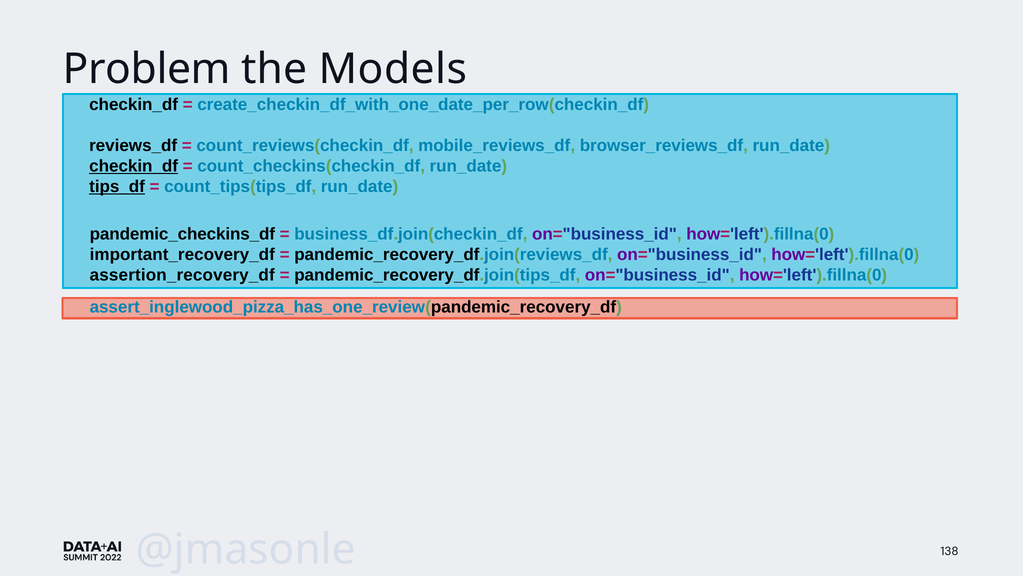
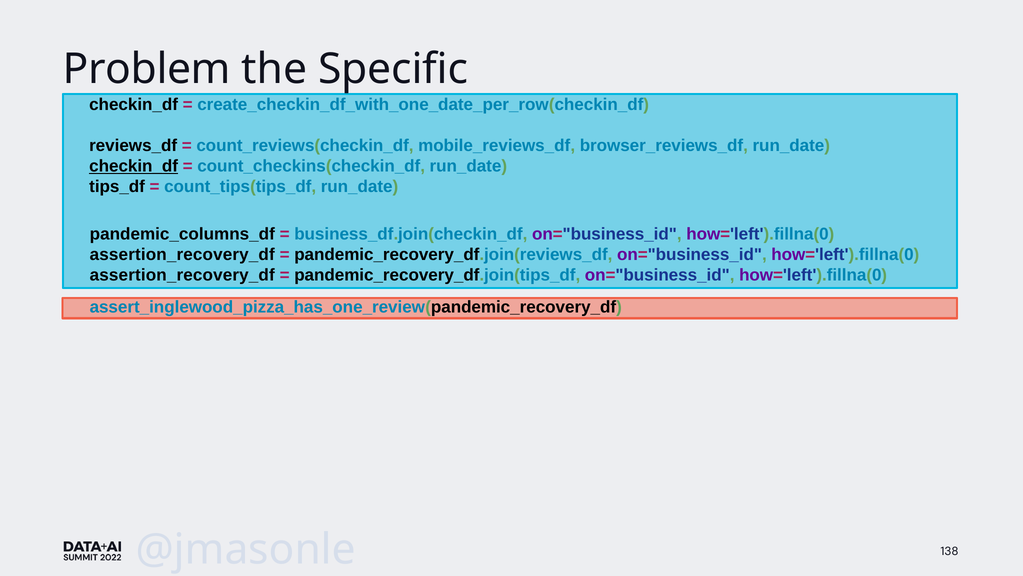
Models: Models -> Specific
tips_df underline: present -> none
pandemic_checkins_df: pandemic_checkins_df -> pandemic_columns_df
important_recovery_df at (182, 255): important_recovery_df -> assertion_recovery_df
